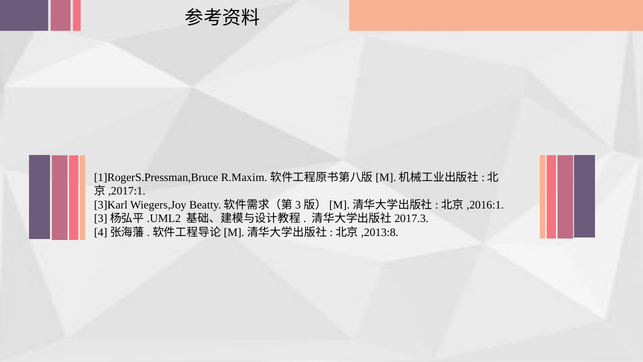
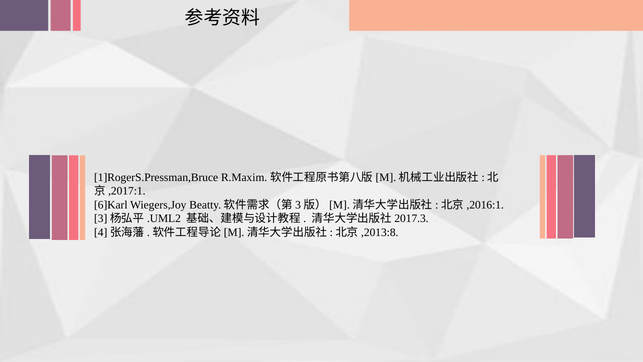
3]Karl: 3]Karl -> 6]Karl
